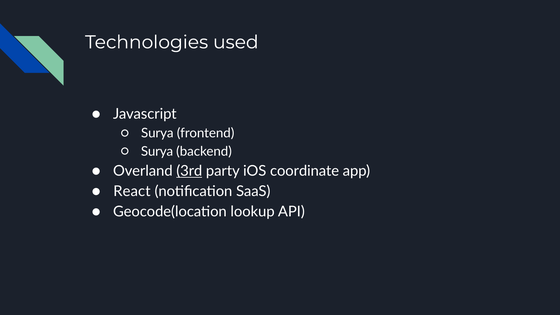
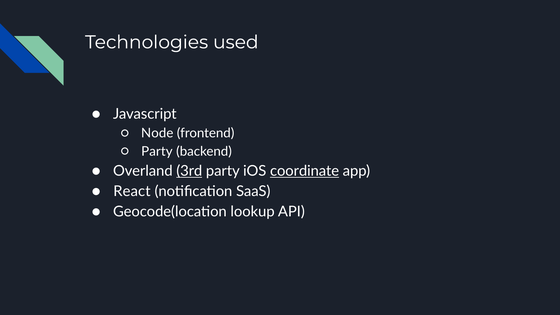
Surya at (157, 133): Surya -> Node
Surya at (157, 151): Surya -> Party
coordinate underline: none -> present
